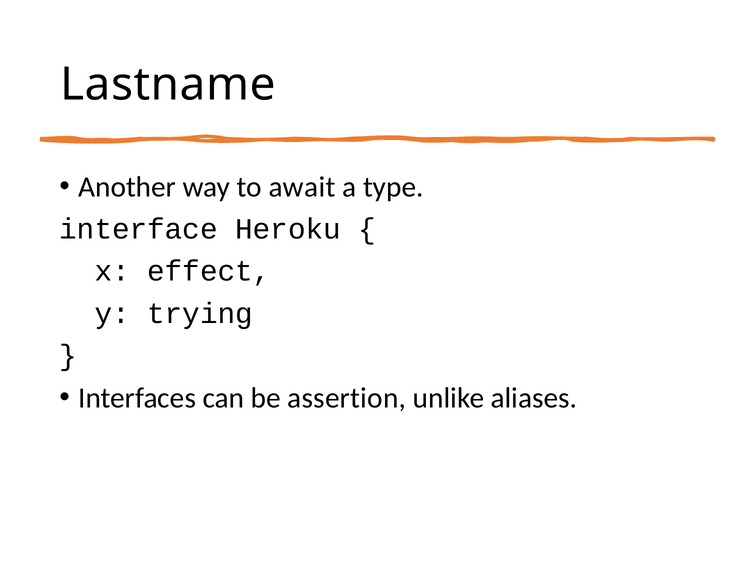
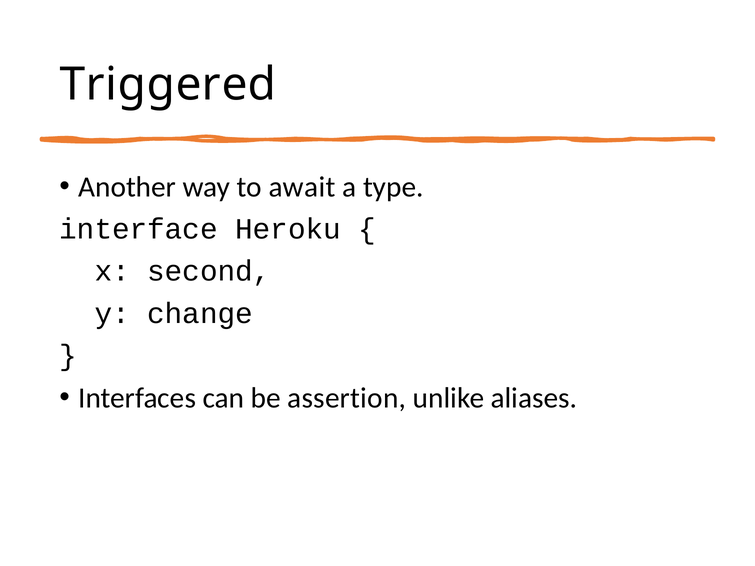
Lastname: Lastname -> Triggered
effect: effect -> second
trying: trying -> change
